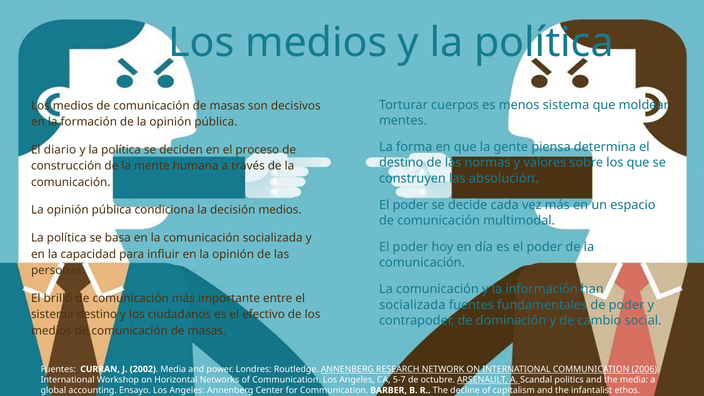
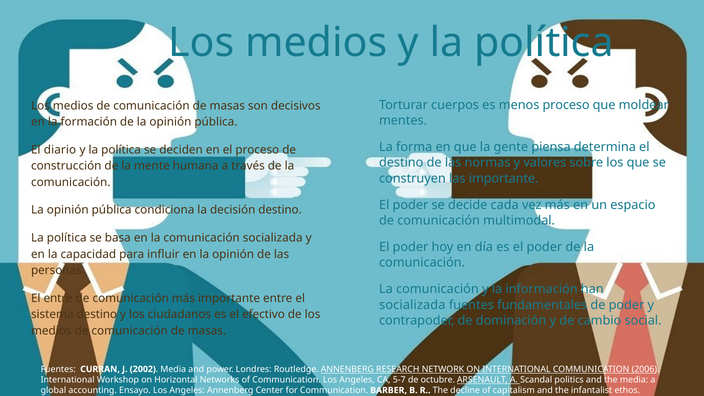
menos sistema: sistema -> proceso
las absolución: absolución -> importante
decisión medios: medios -> destino
El brilló: brilló -> entre
